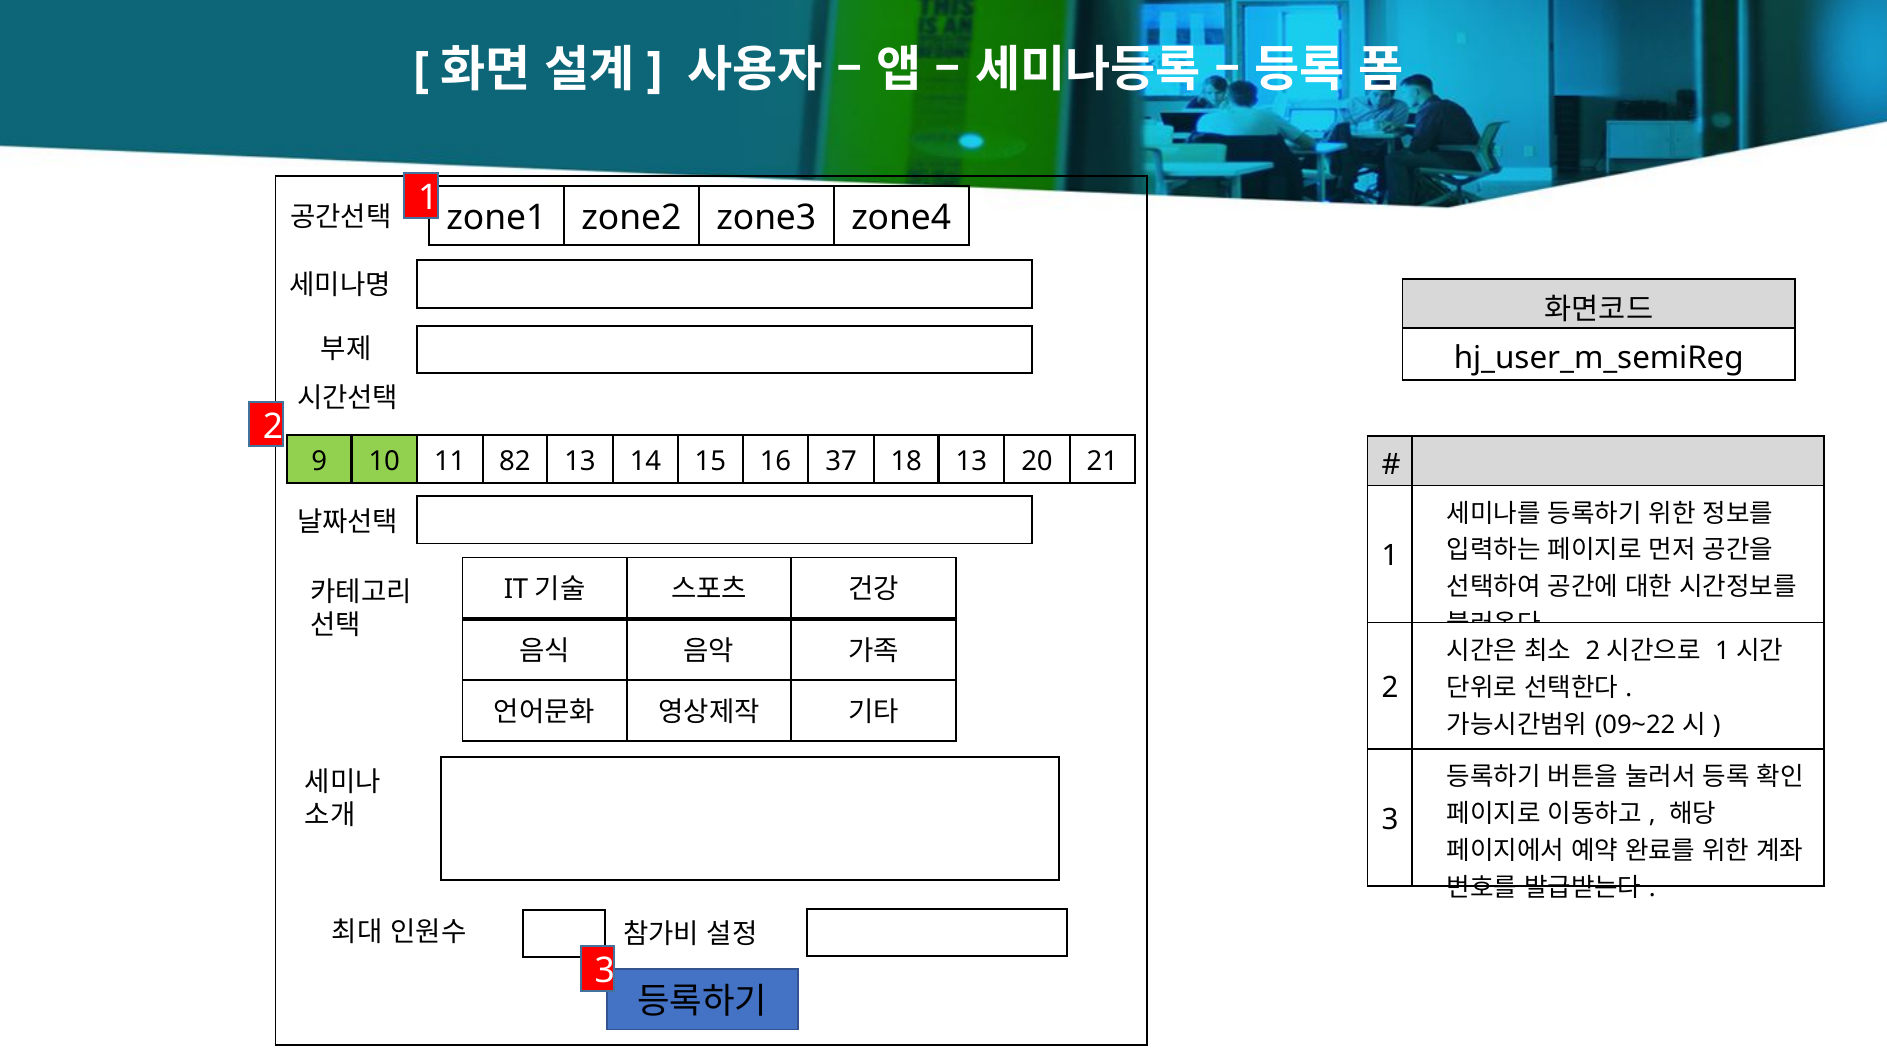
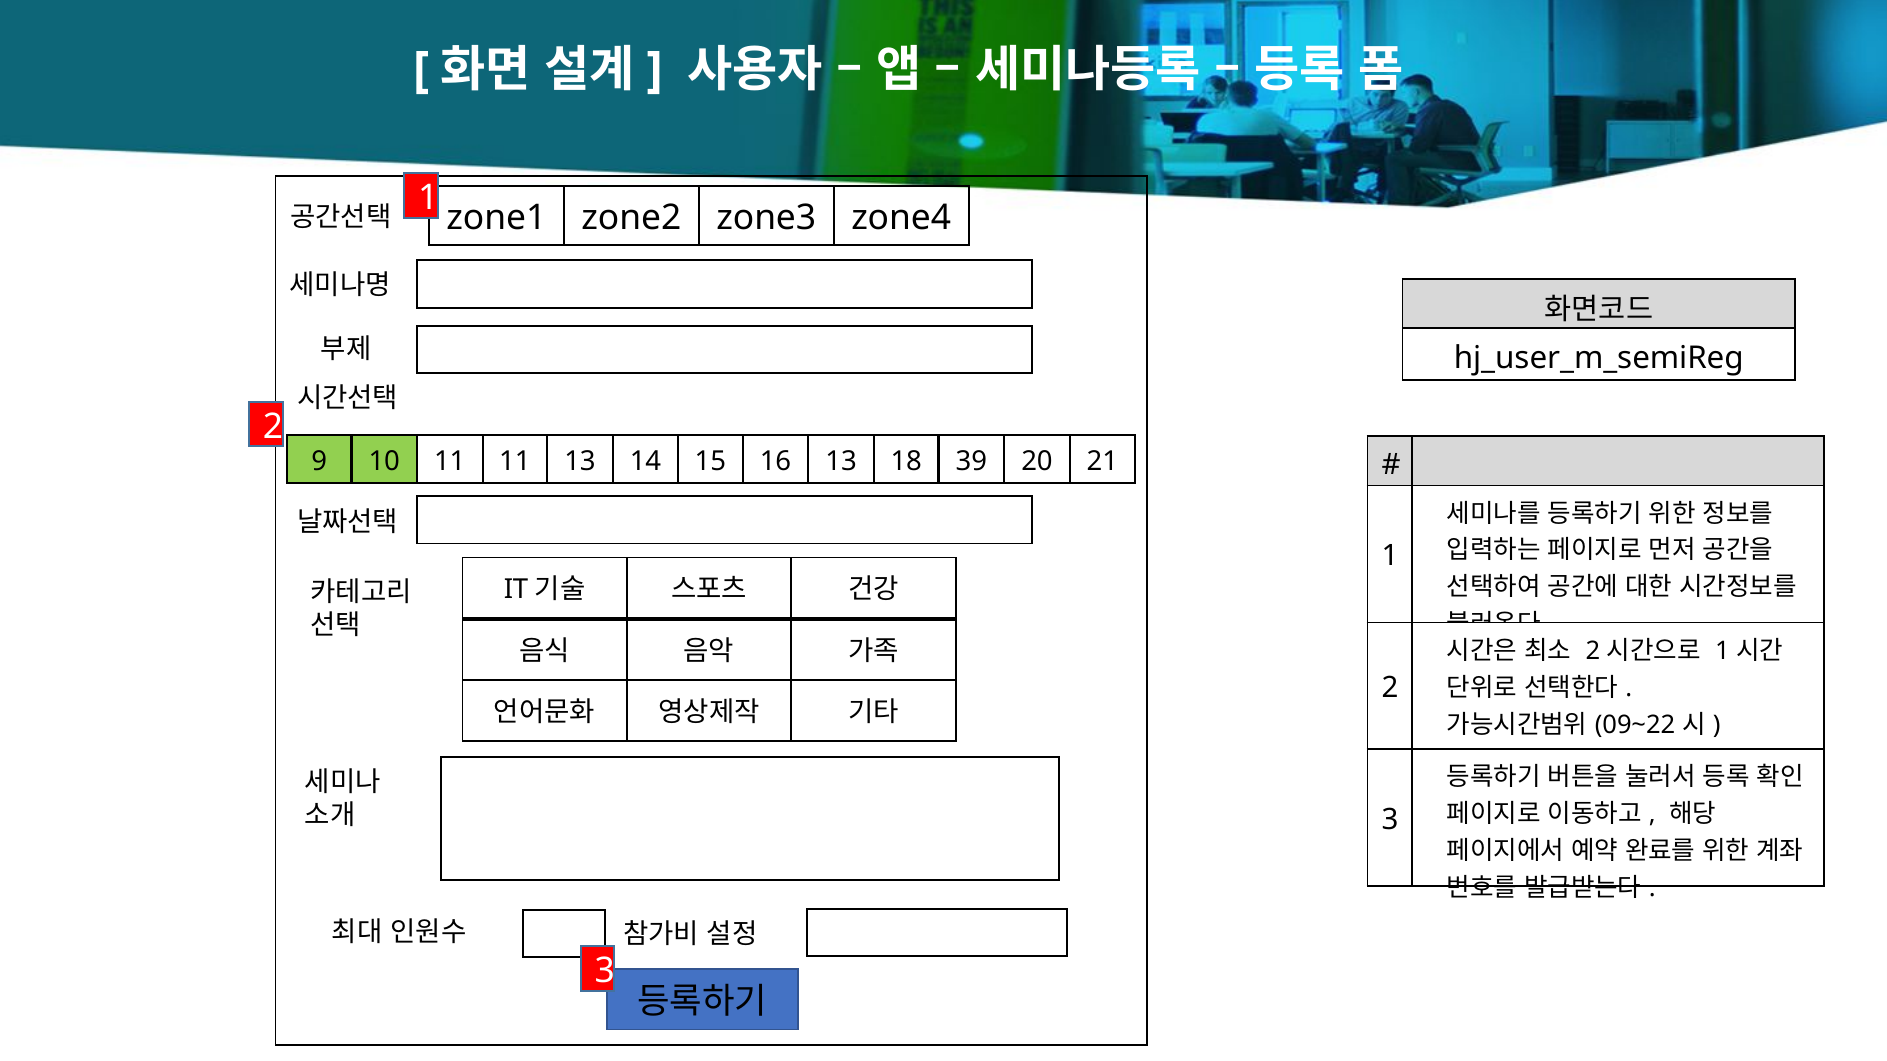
11 82: 82 -> 11
16 37: 37 -> 13
18 13: 13 -> 39
